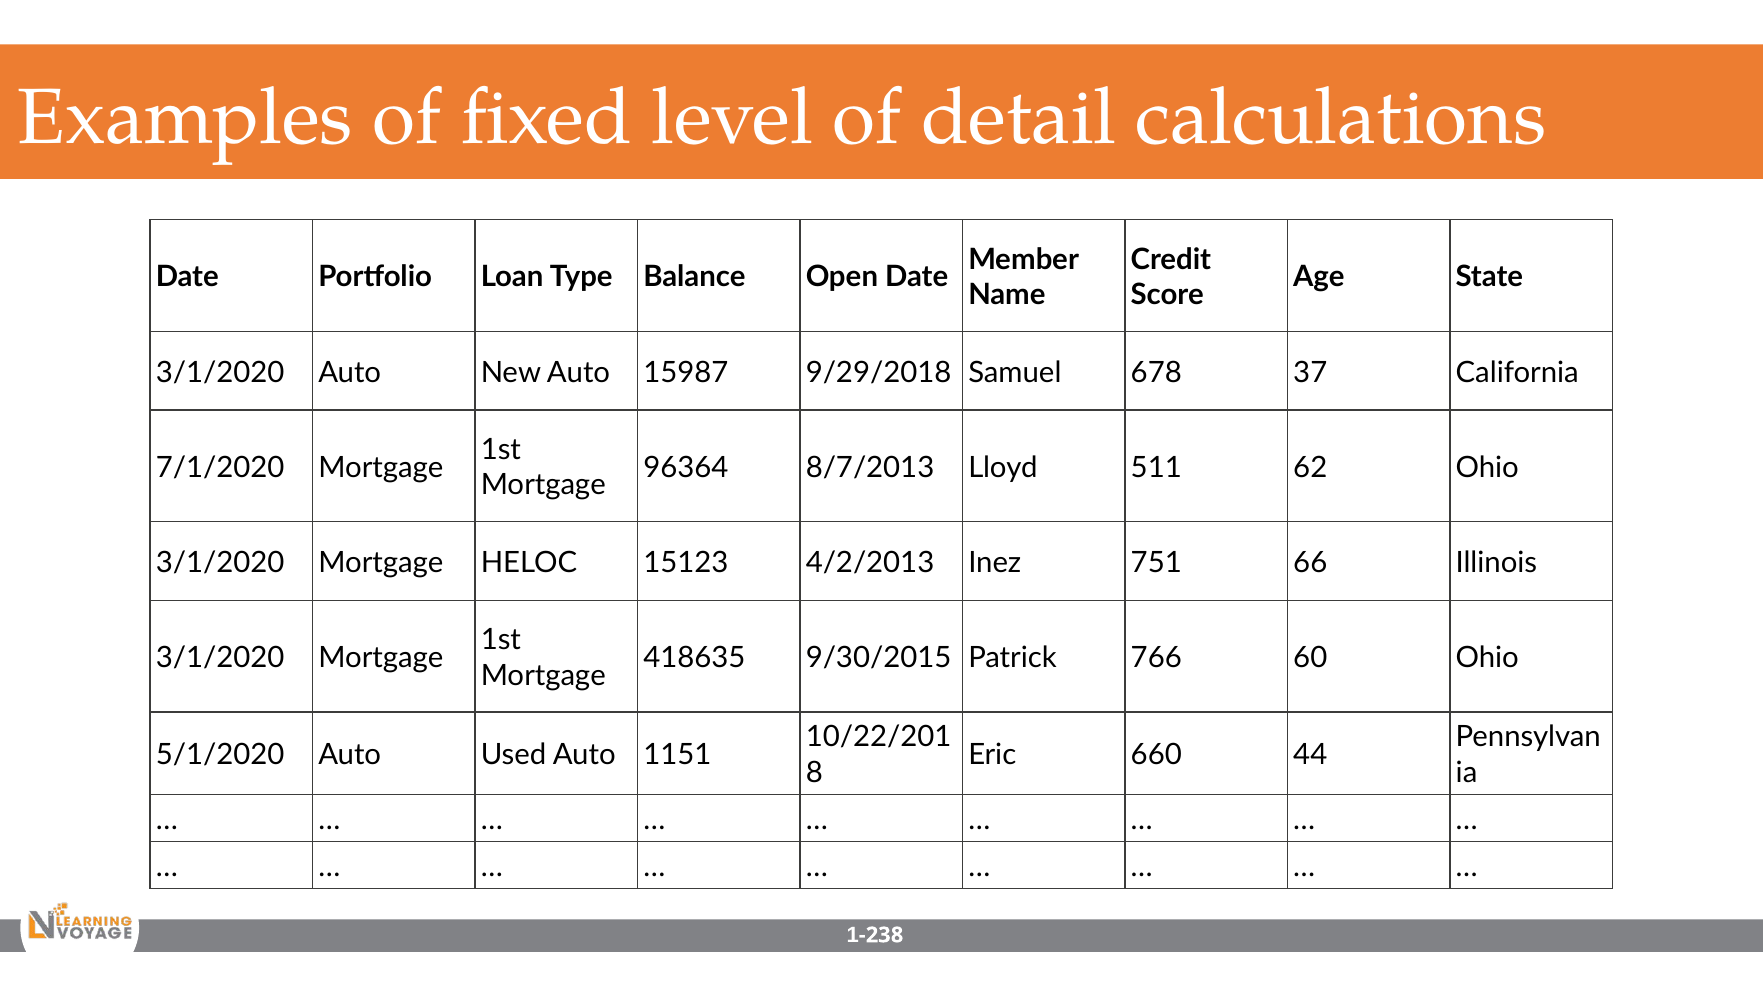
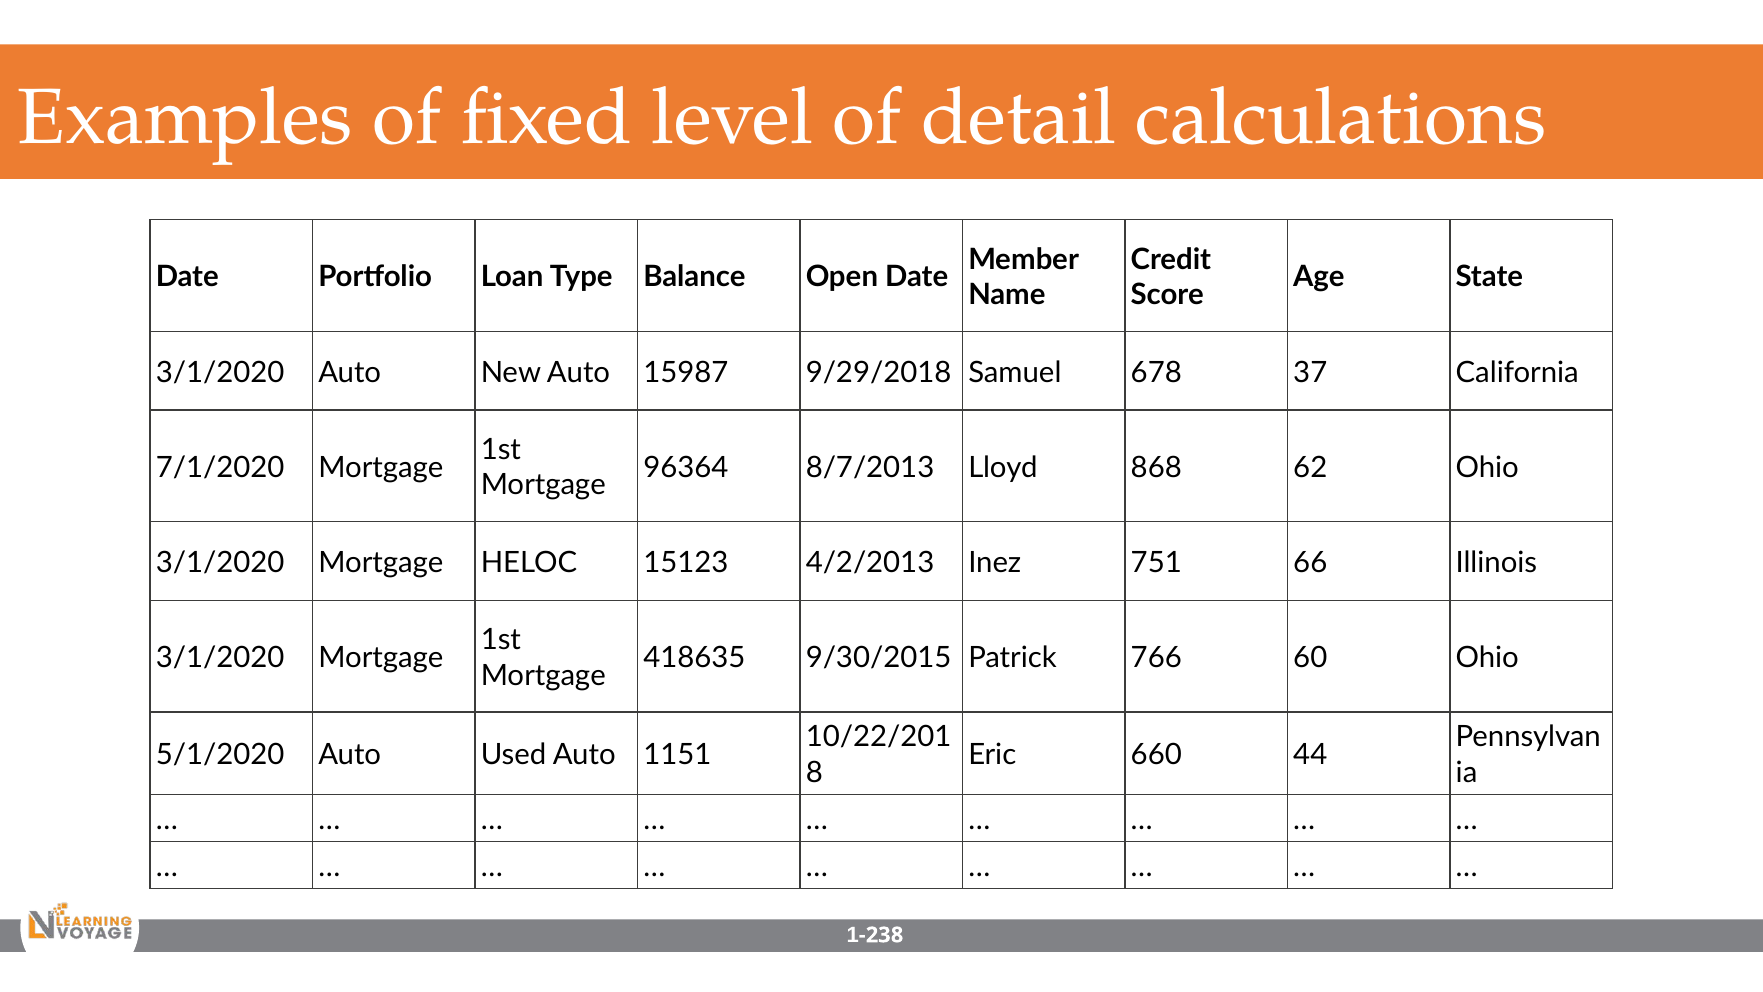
511: 511 -> 868
